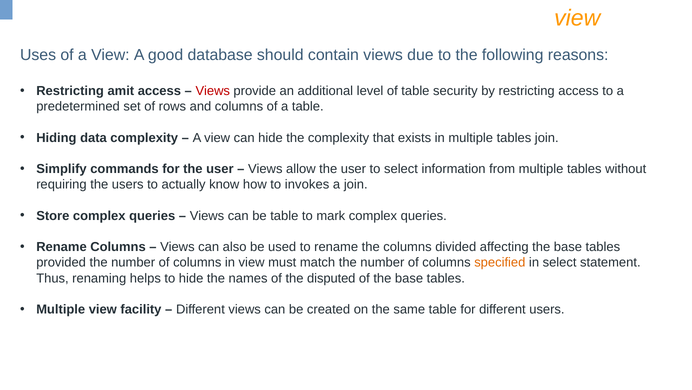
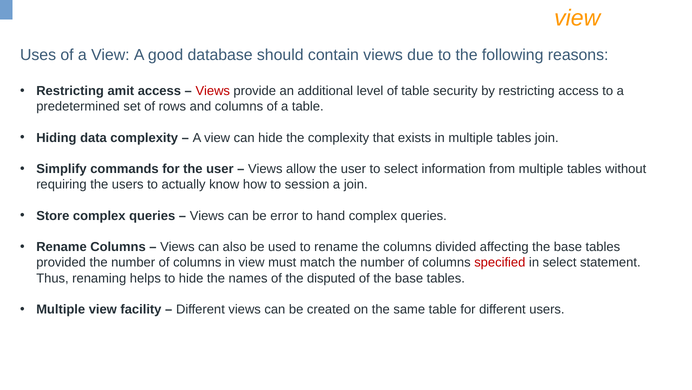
invokes: invokes -> session
be table: table -> error
mark: mark -> hand
specified colour: orange -> red
